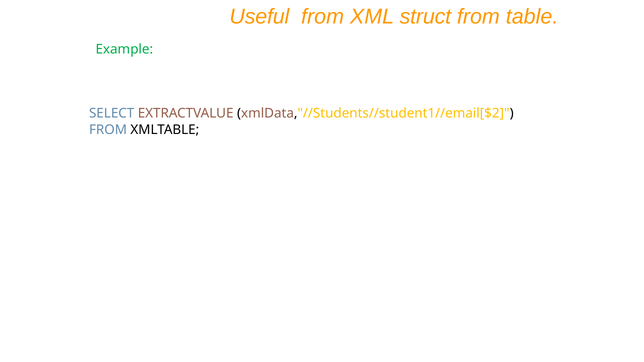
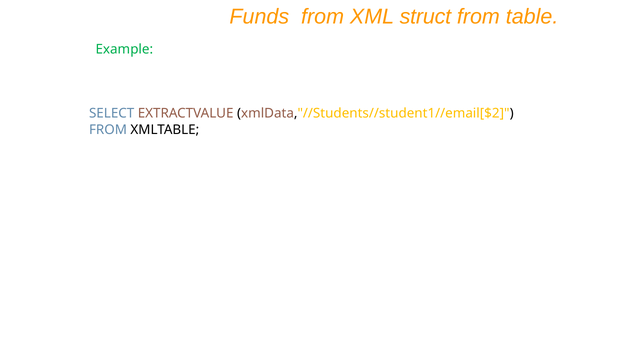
Useful: Useful -> Funds
